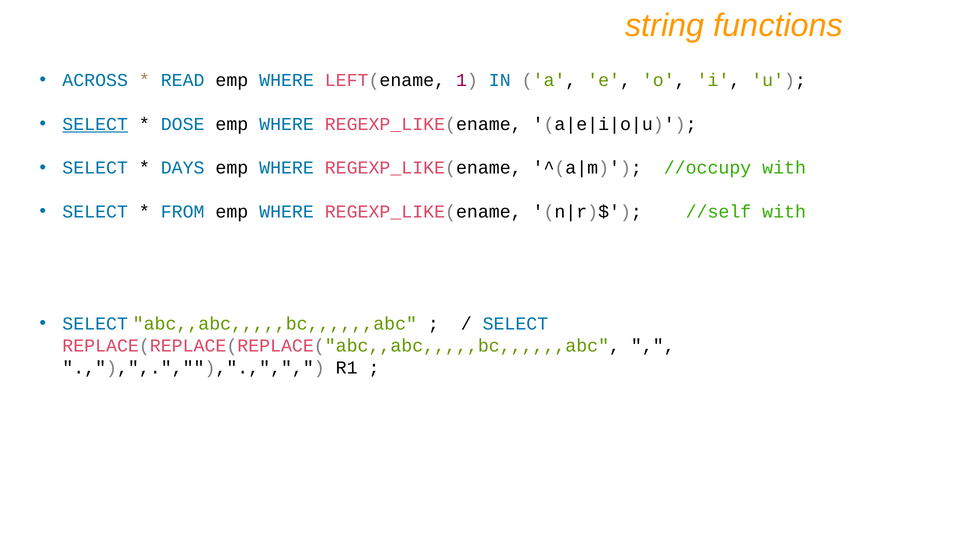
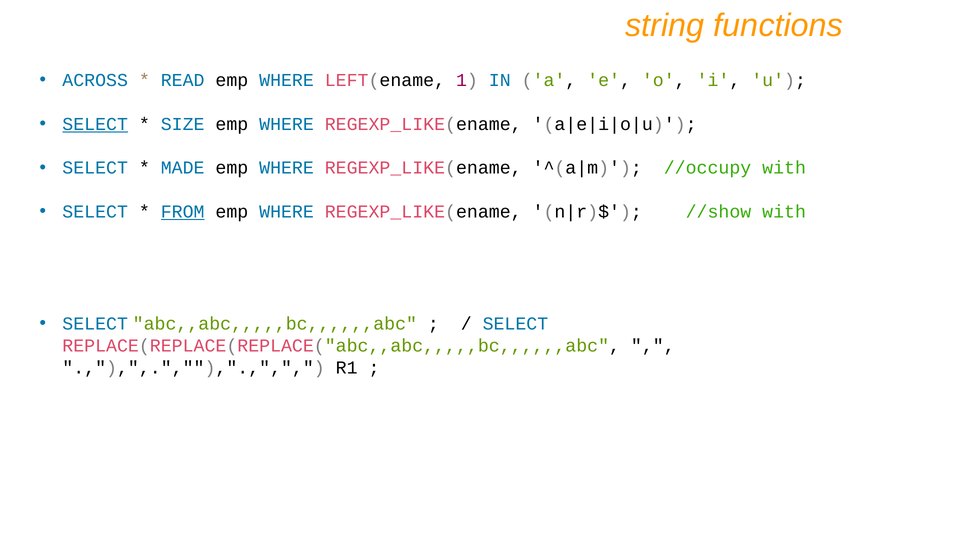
DOSE: DOSE -> SIZE
DAYS: DAYS -> MADE
FROM underline: none -> present
//self: //self -> //show
